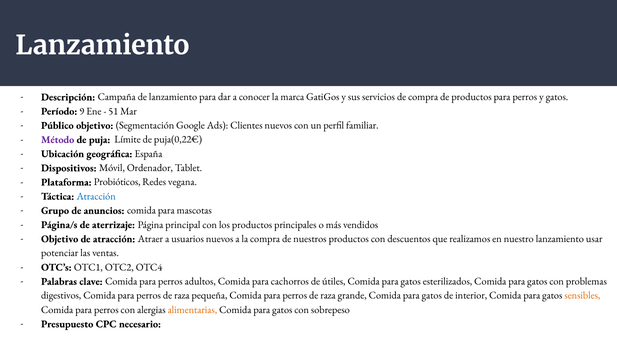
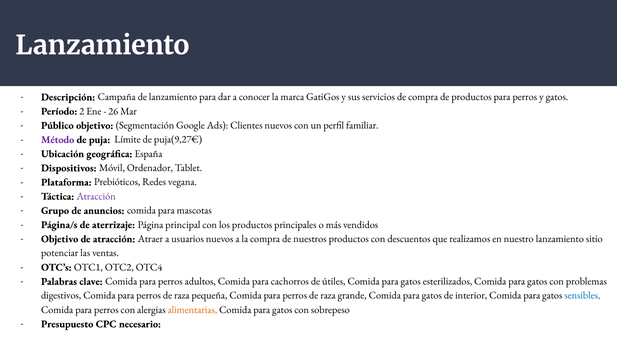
9: 9 -> 2
51: 51 -> 26
puja(0,22€: puja(0,22€ -> puja(9,27€
Probióticos: Probióticos -> Prebióticos
Atracción at (96, 196) colour: blue -> purple
usar: usar -> sitio
sensibles colour: orange -> blue
